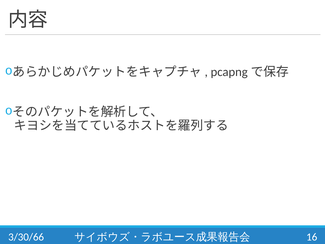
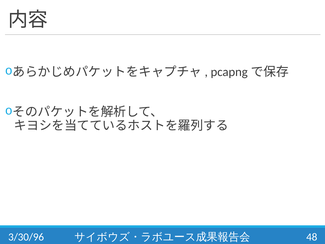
3/30/66: 3/30/66 -> 3/30/96
16: 16 -> 48
